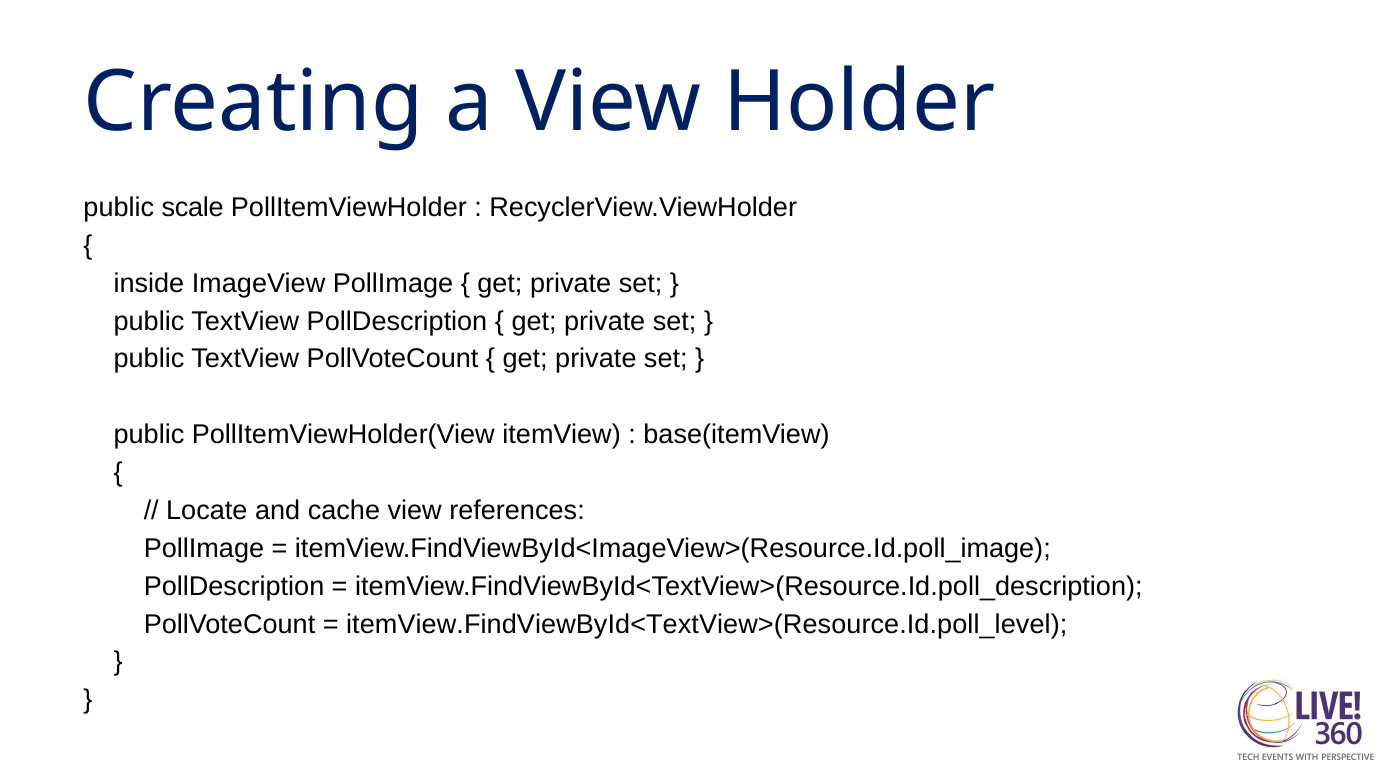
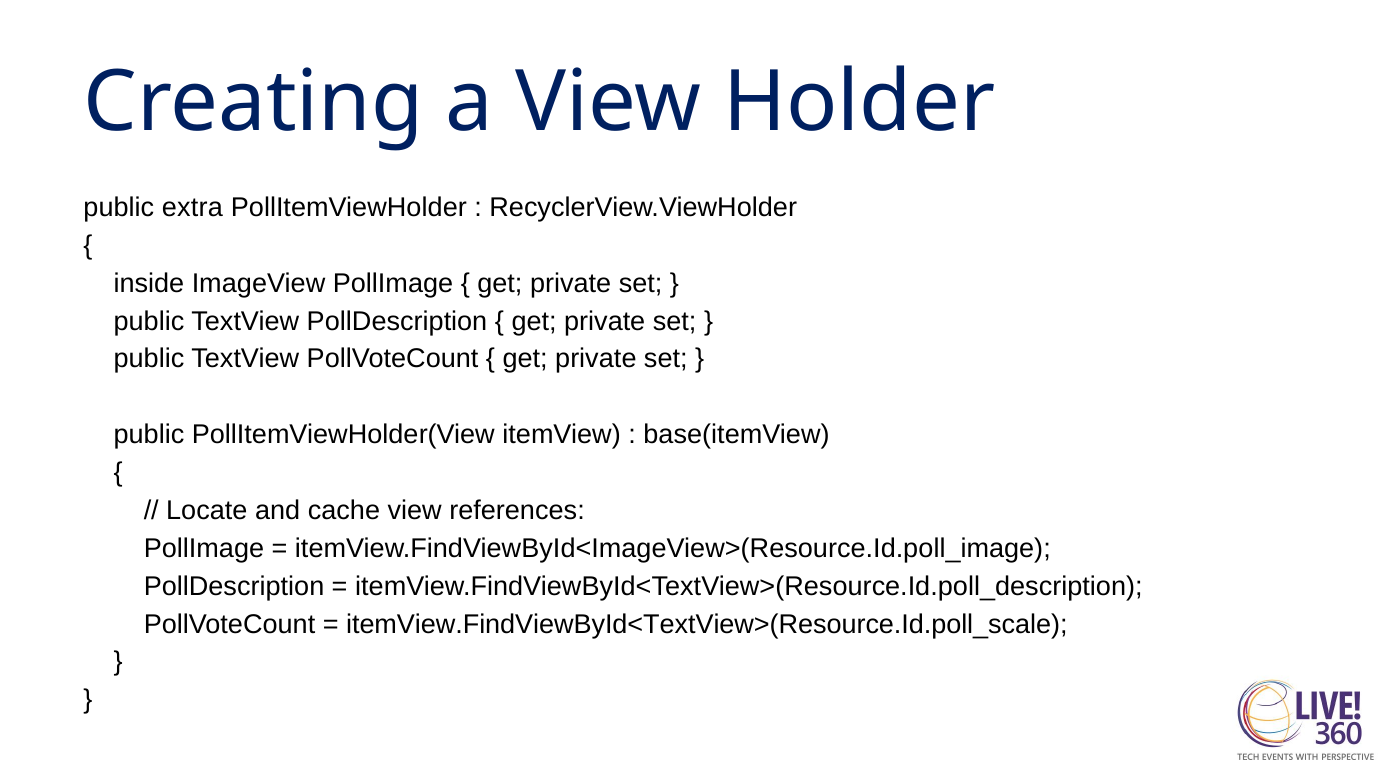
scale: scale -> extra
itemView.FindViewById<TextView>(Resource.Id.poll_level: itemView.FindViewById<TextView>(Resource.Id.poll_level -> itemView.FindViewById<TextView>(Resource.Id.poll_scale
